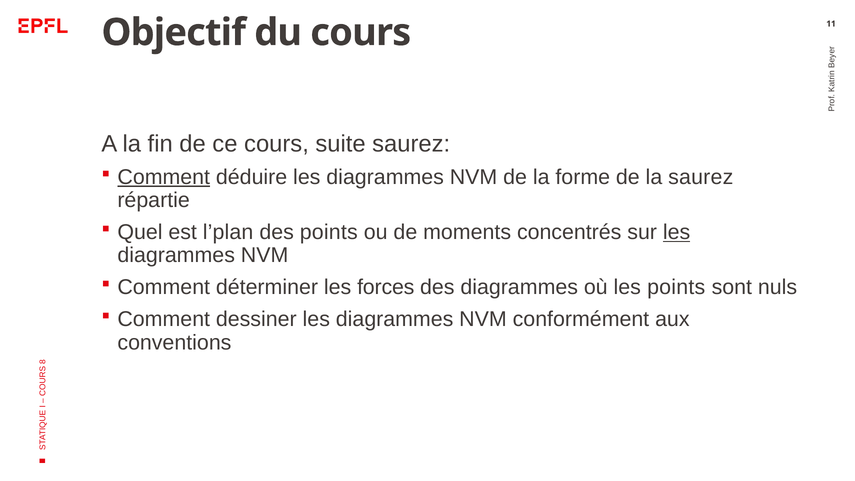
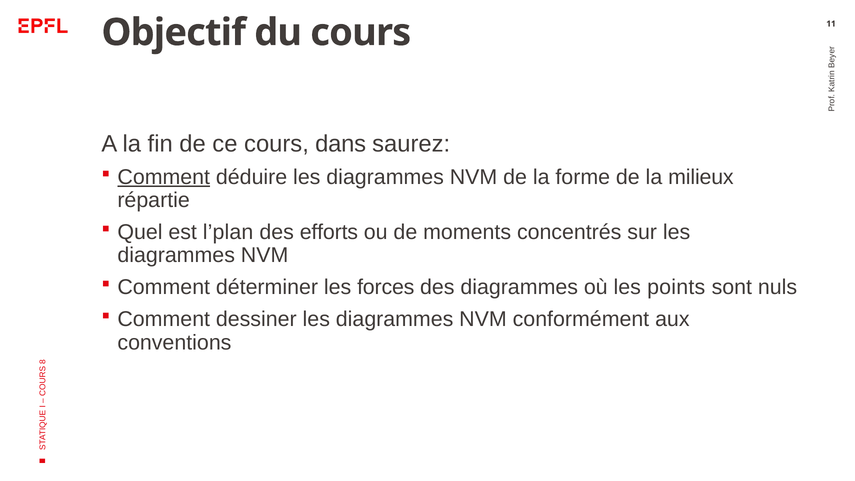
suite: suite -> dans
la saurez: saurez -> milieux
des points: points -> efforts
les at (677, 232) underline: present -> none
